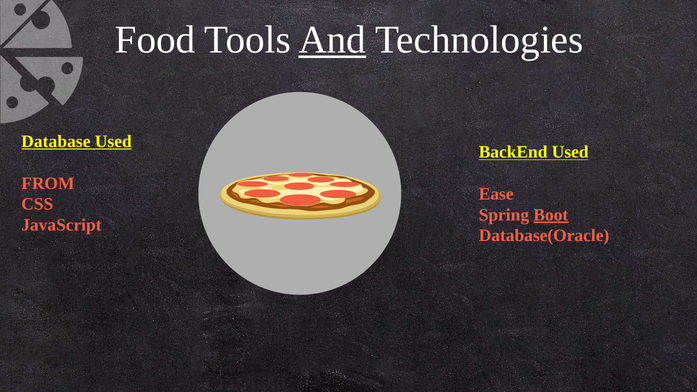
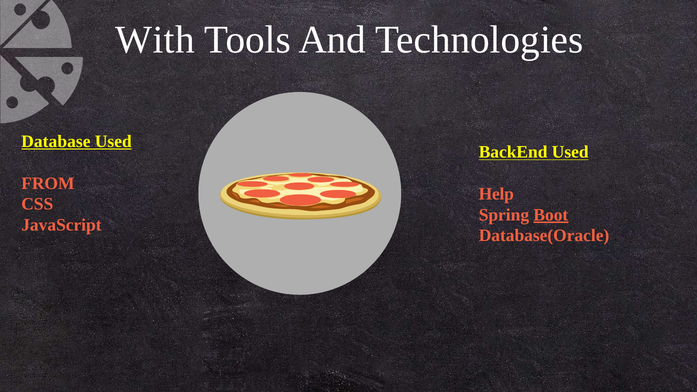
Food: Food -> With
And underline: present -> none
Ease: Ease -> Help
